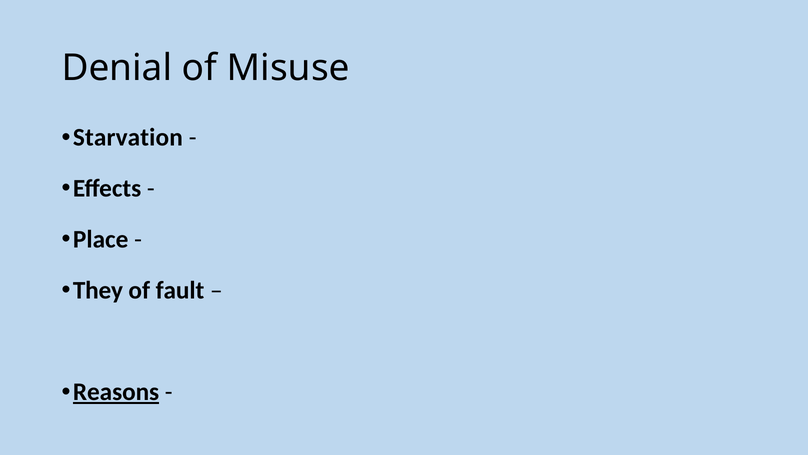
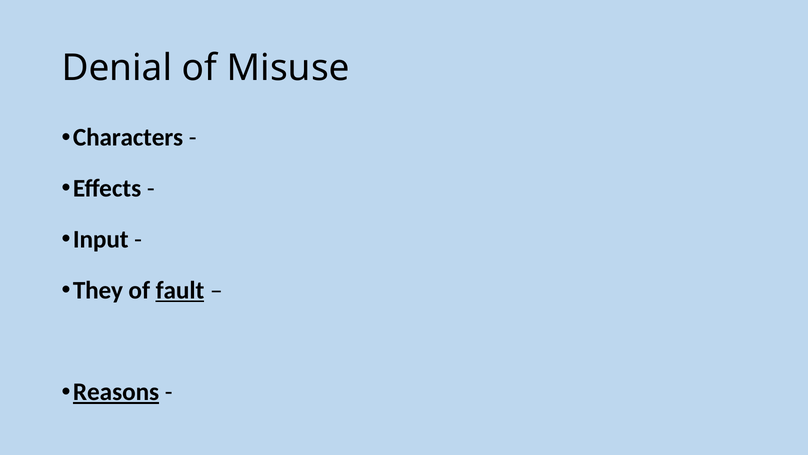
Starvation: Starvation -> Characters
Place: Place -> Input
fault underline: none -> present
